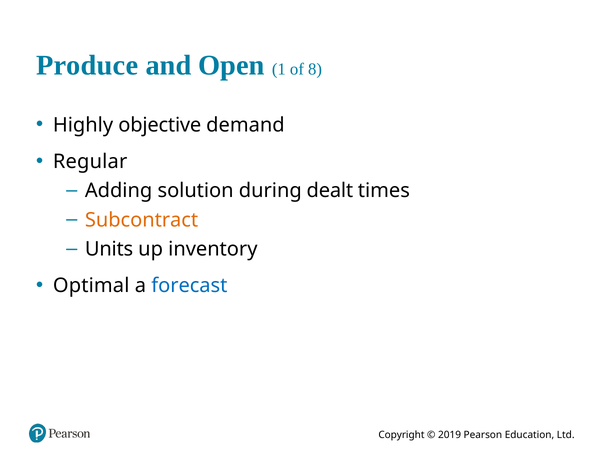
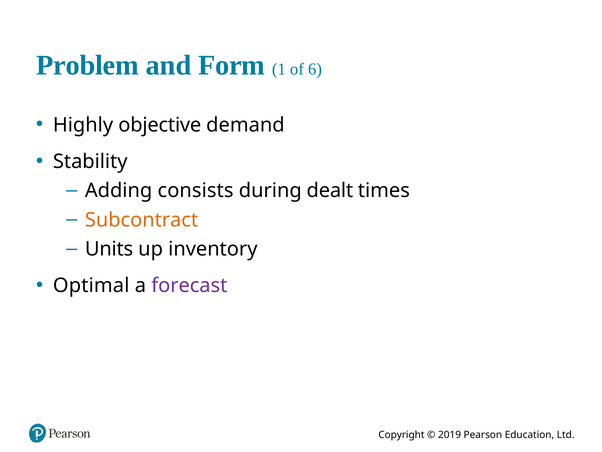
Produce: Produce -> Problem
Open: Open -> Form
8: 8 -> 6
Regular: Regular -> Stability
solution: solution -> consists
forecast colour: blue -> purple
